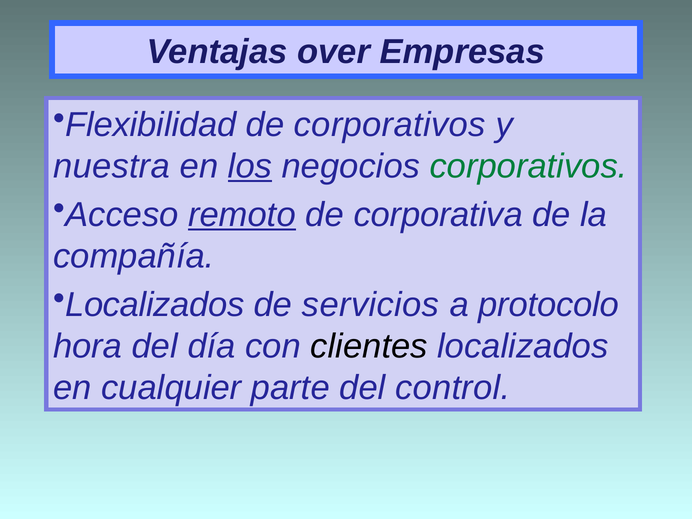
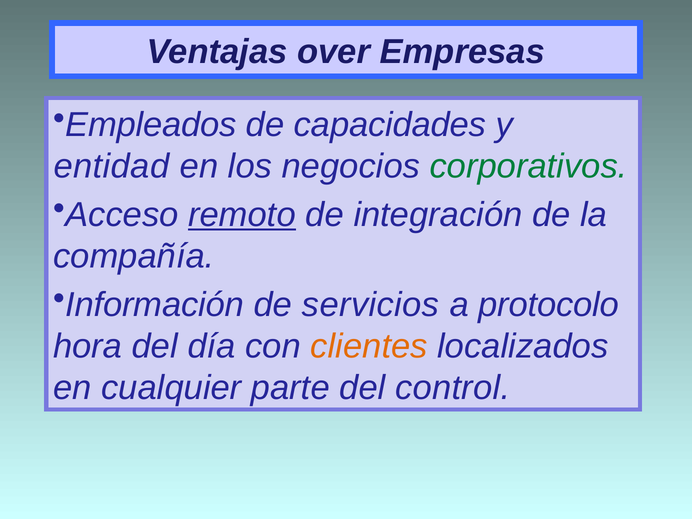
Flexibilidad: Flexibilidad -> Empleados
de corporativos: corporativos -> capacidades
nuestra: nuestra -> entidad
los underline: present -> none
corporativa: corporativa -> integración
Localizados at (155, 305): Localizados -> Información
clientes colour: black -> orange
